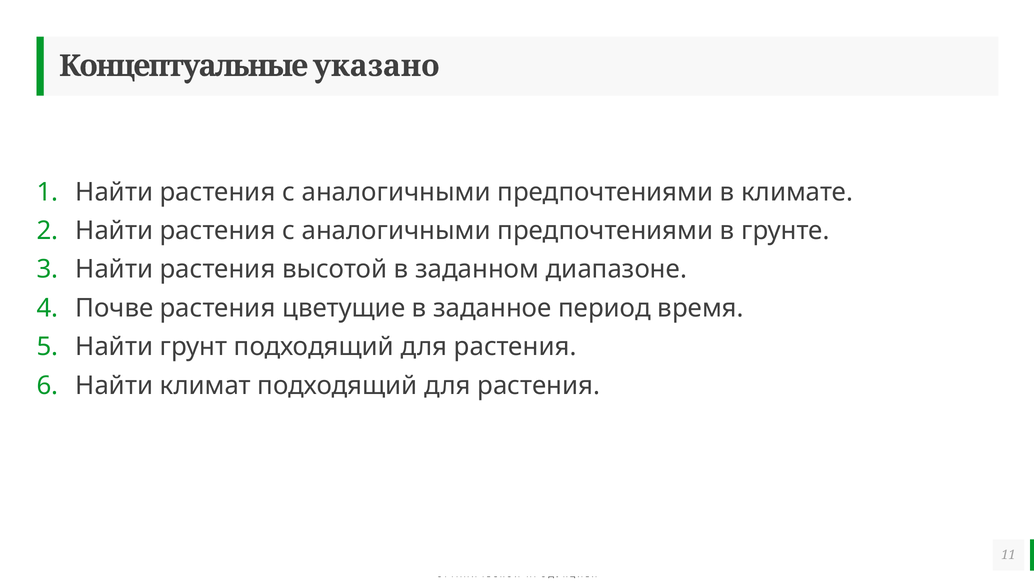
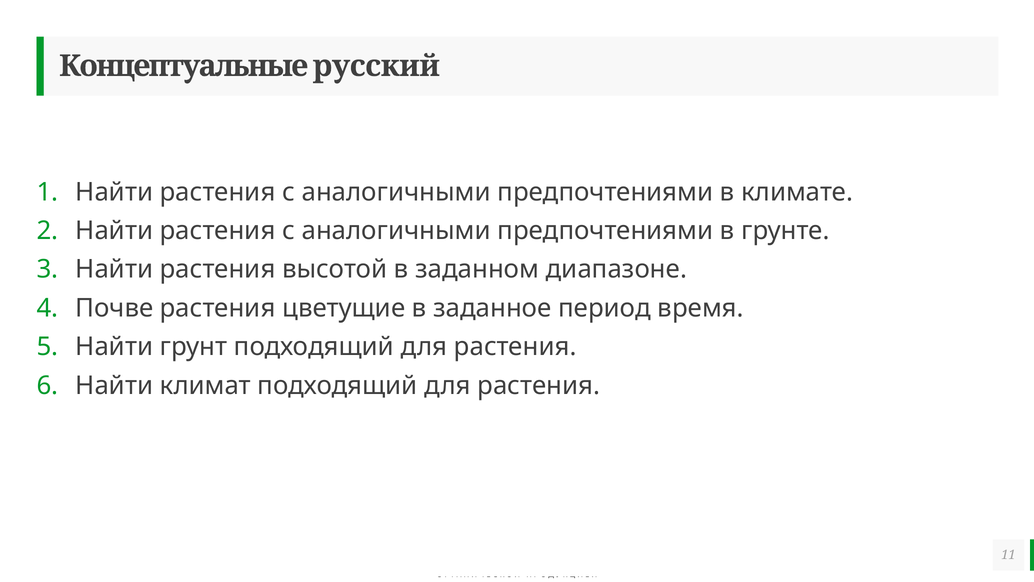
указано: указано -> русский
